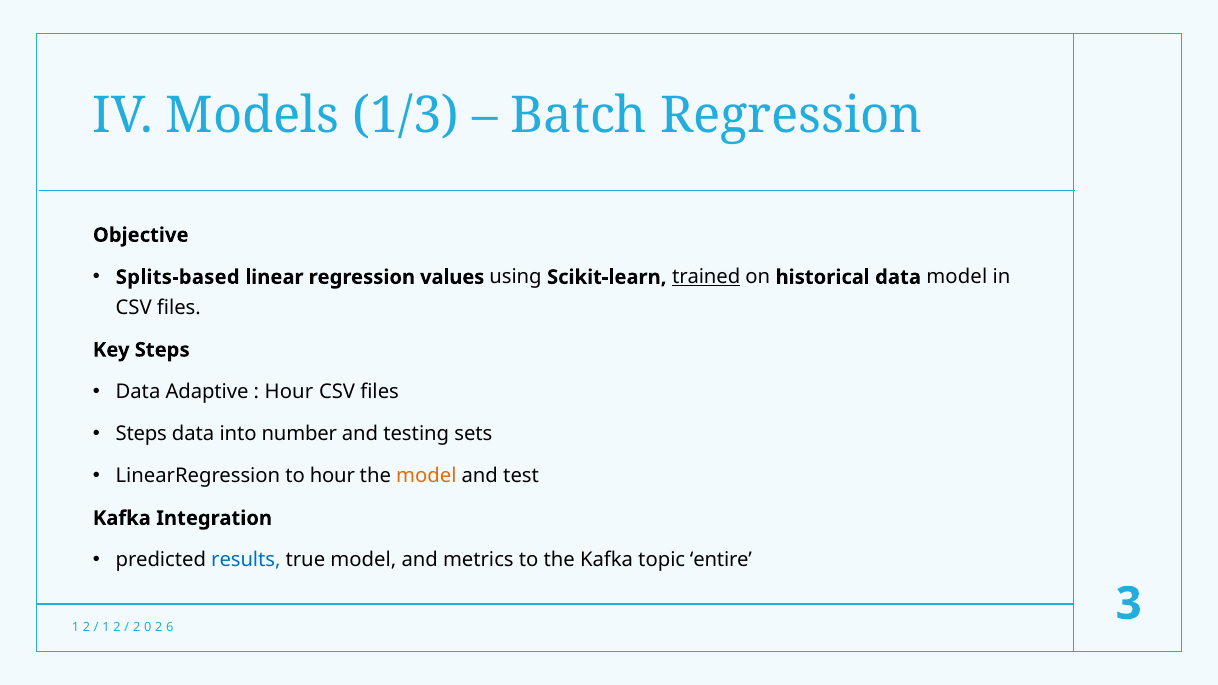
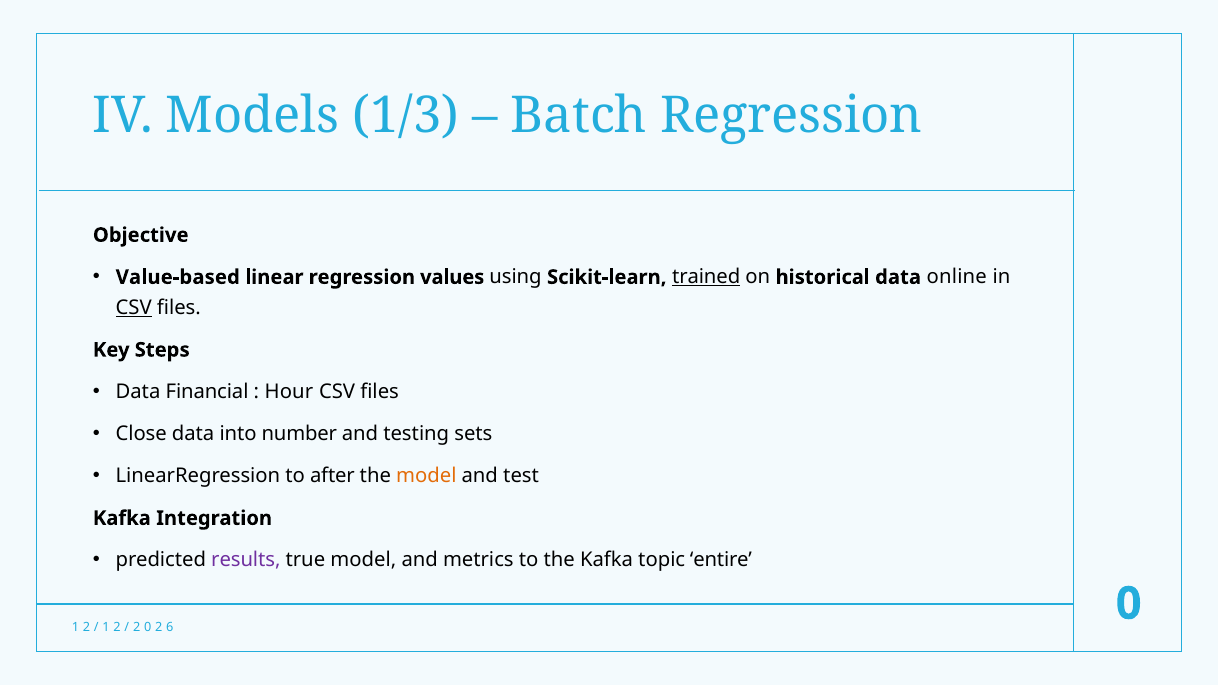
Splits-based: Splits-based -> Value-based
data model: model -> online
CSV at (134, 308) underline: none -> present
Adaptive: Adaptive -> Financial
Steps at (141, 434): Steps -> Close
to hour: hour -> after
results colour: blue -> purple
6 3: 3 -> 0
